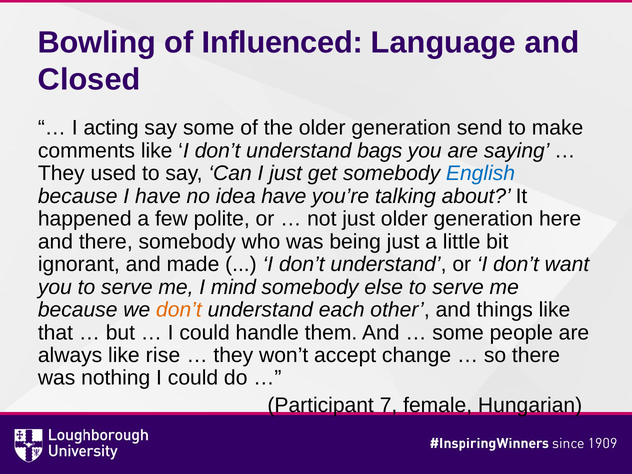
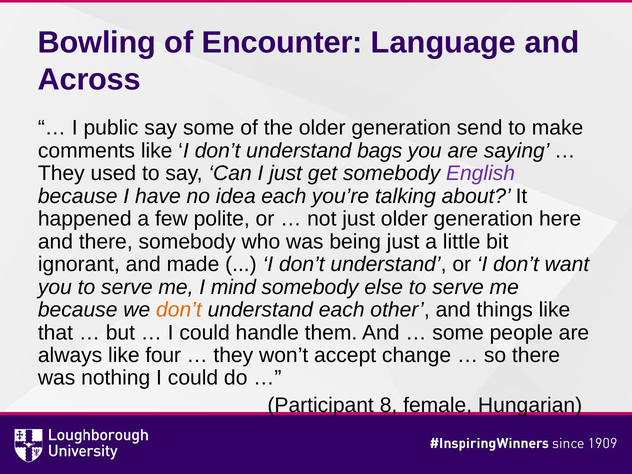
Influenced: Influenced -> Encounter
Closed: Closed -> Across
acting: acting -> public
English colour: blue -> purple
idea have: have -> each
rise: rise -> four
7: 7 -> 8
